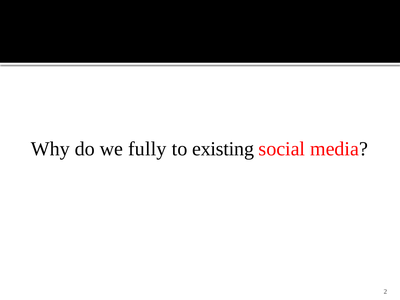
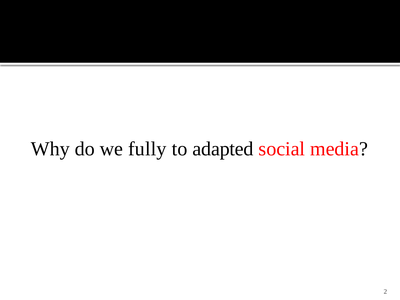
existing: existing -> adapted
